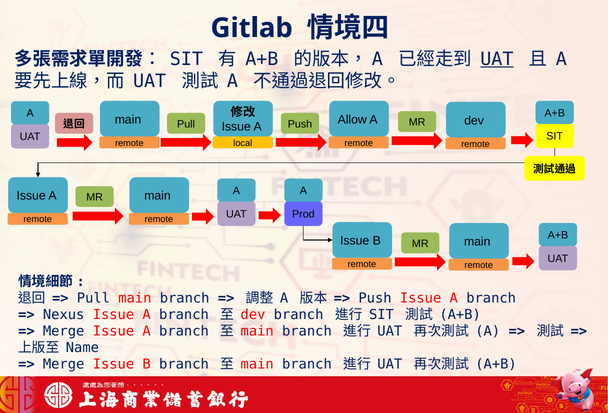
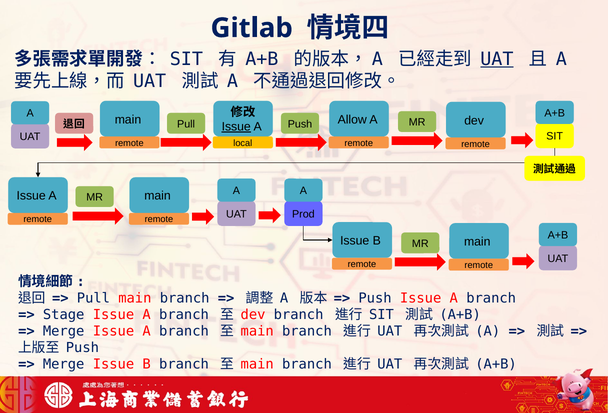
Issue at (236, 127) underline: none -> present
Nexus: Nexus -> Stage
Name at (82, 348): Name -> Push
